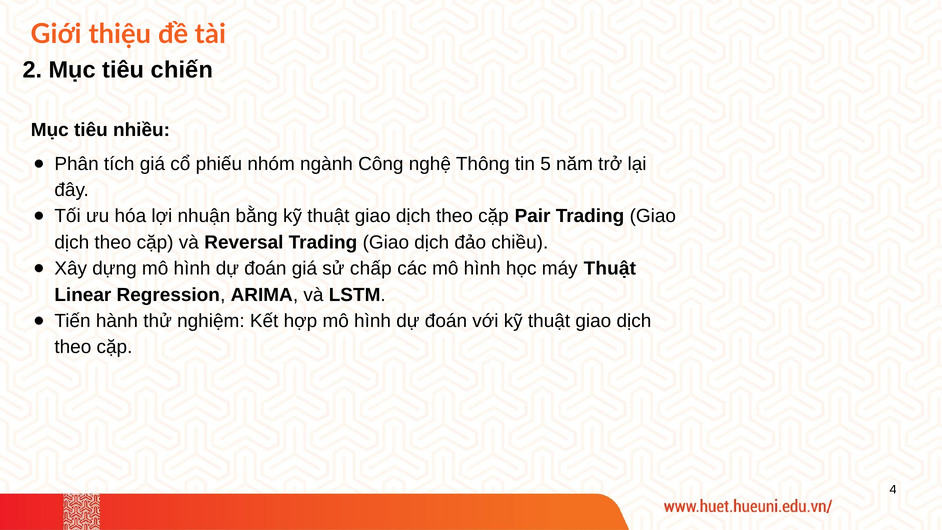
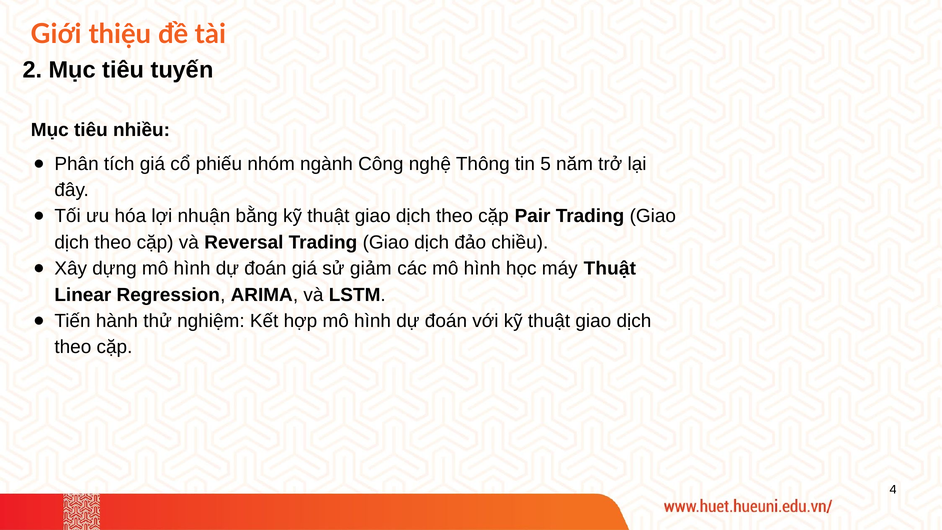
chiến: chiến -> tuyến
chấp: chấp -> giảm
